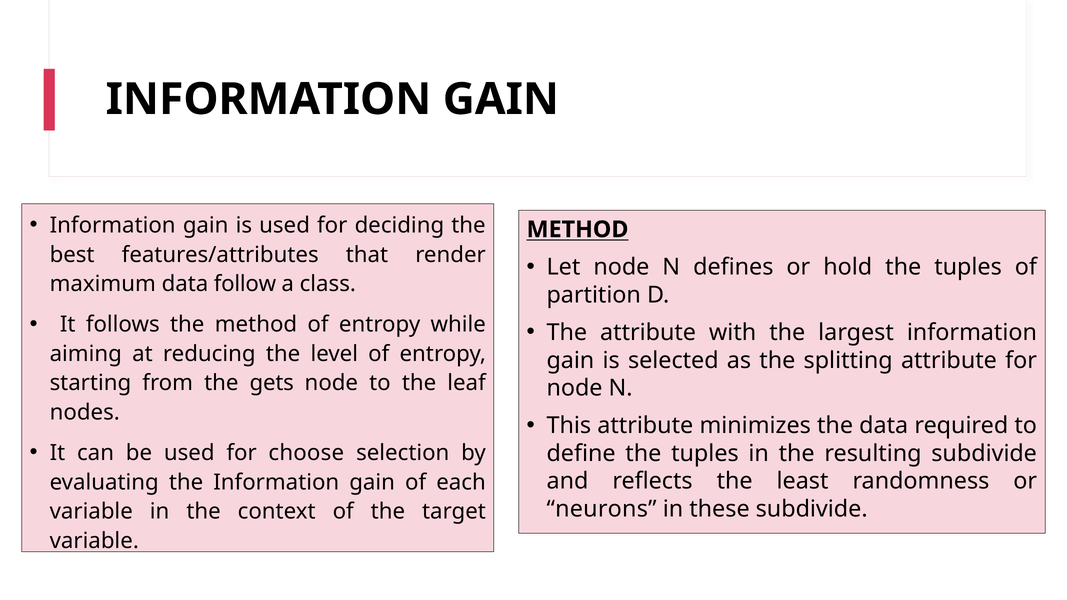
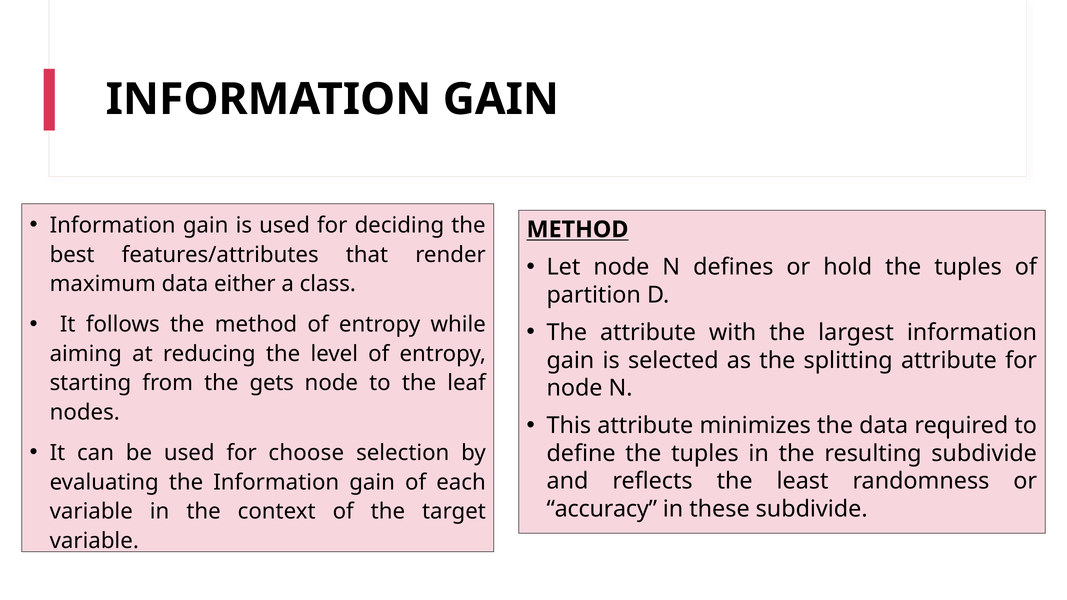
follow: follow -> either
neurons: neurons -> accuracy
